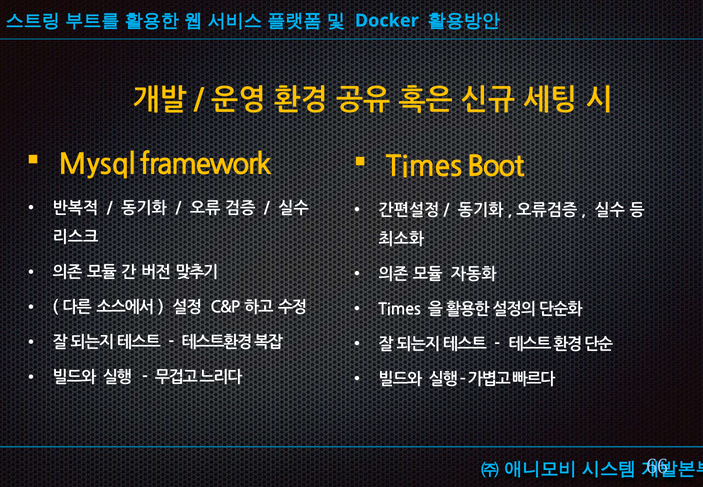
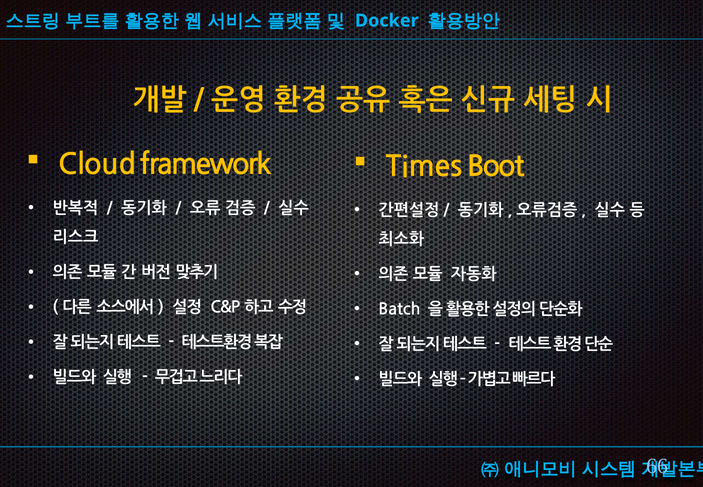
Mysql: Mysql -> Cloud
Times at (400, 309): Times -> Batch
